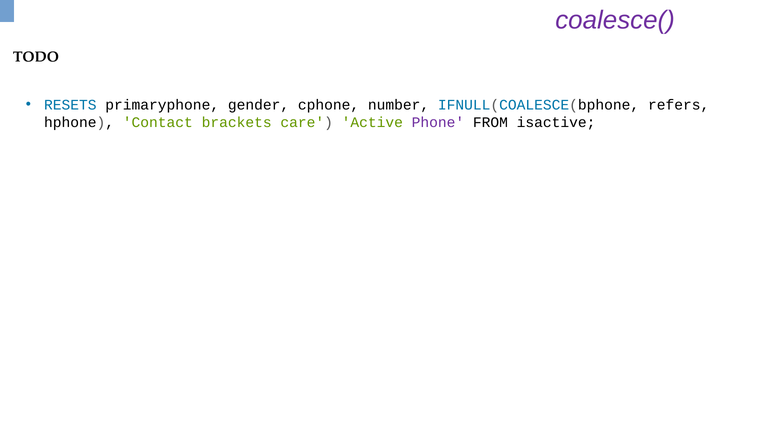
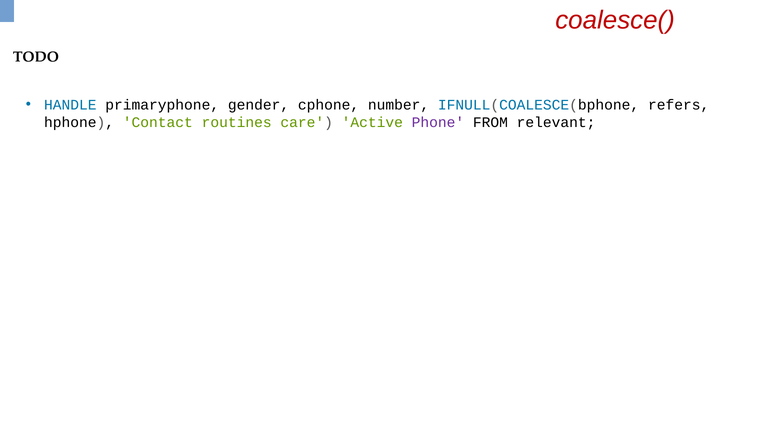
coalesce( colour: purple -> red
RESETS: RESETS -> HANDLE
brackets: brackets -> routines
isactive: isactive -> relevant
